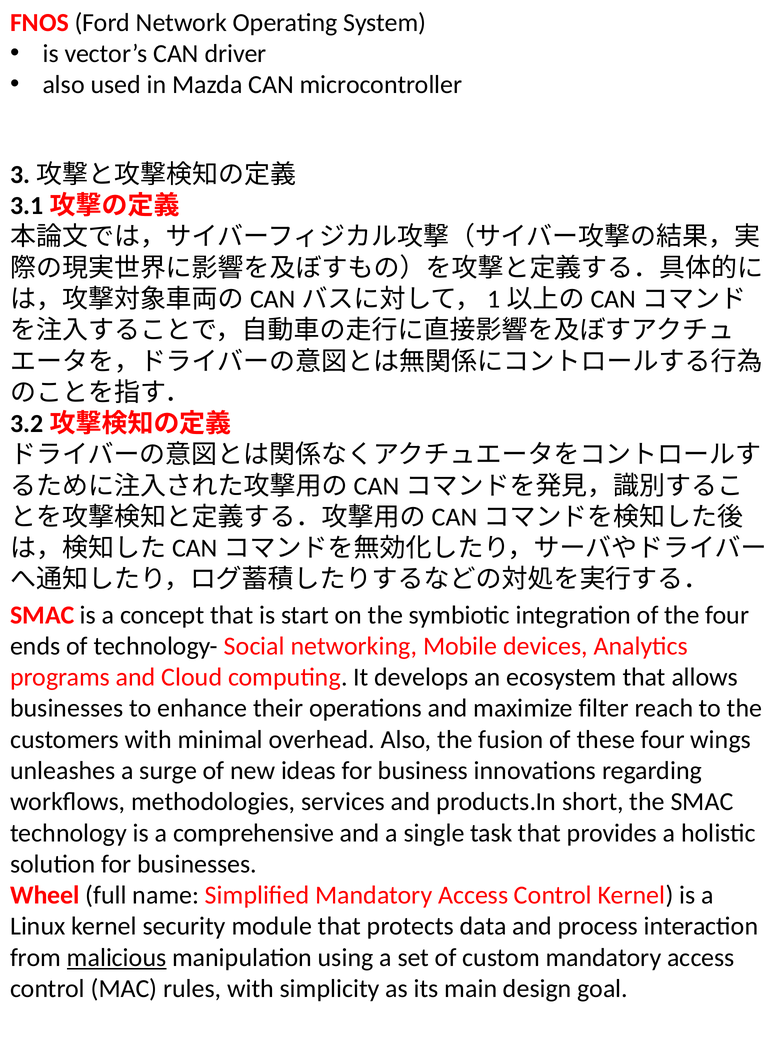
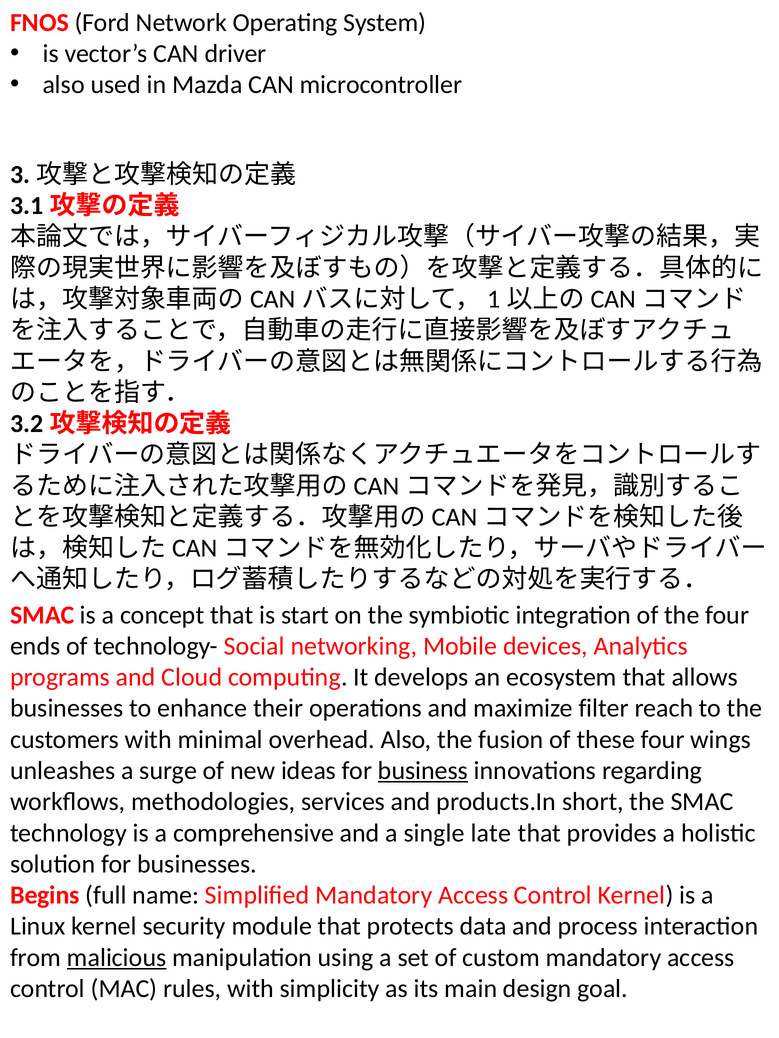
business underline: none -> present
task: task -> late
Wheel: Wheel -> Begins
